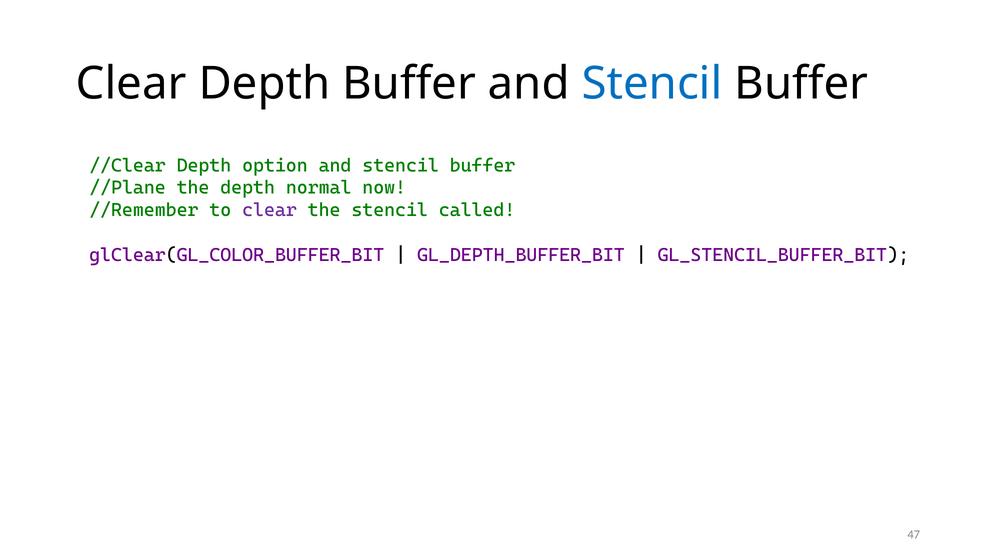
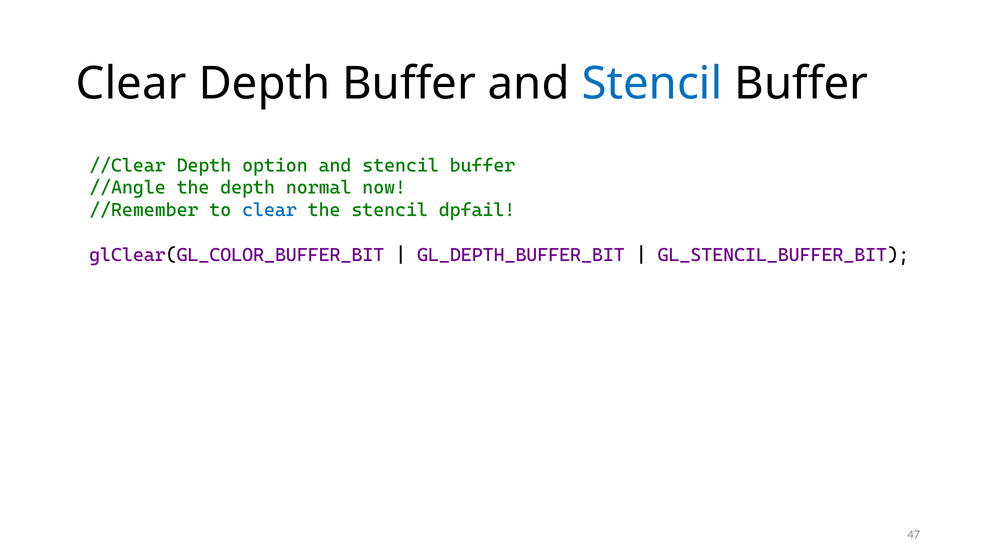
//Plane: //Plane -> //Angle
clear at (270, 210) colour: purple -> blue
called: called -> dpfail
